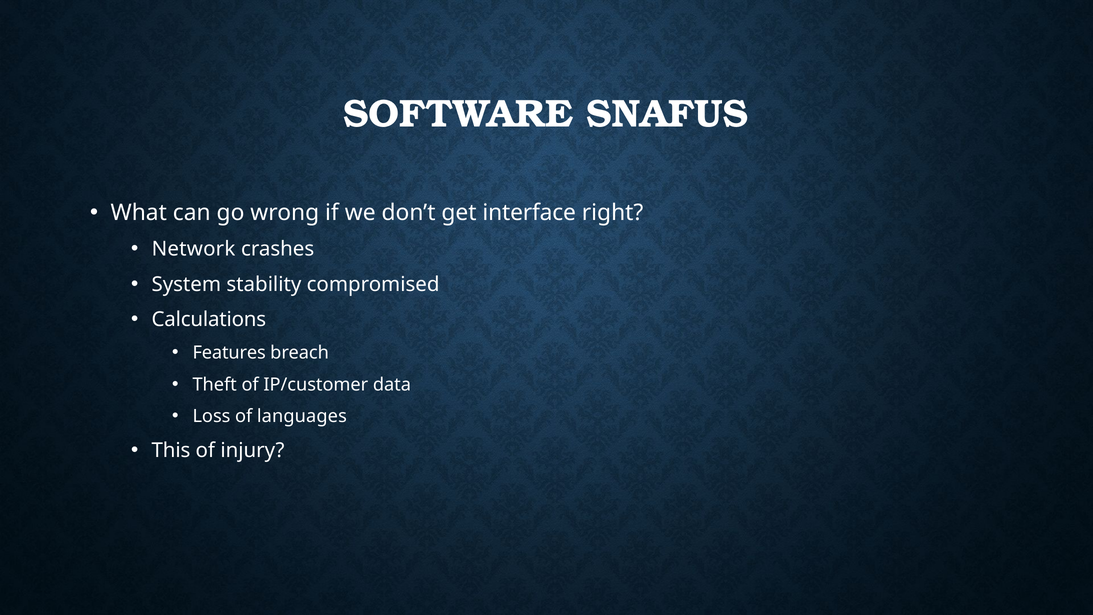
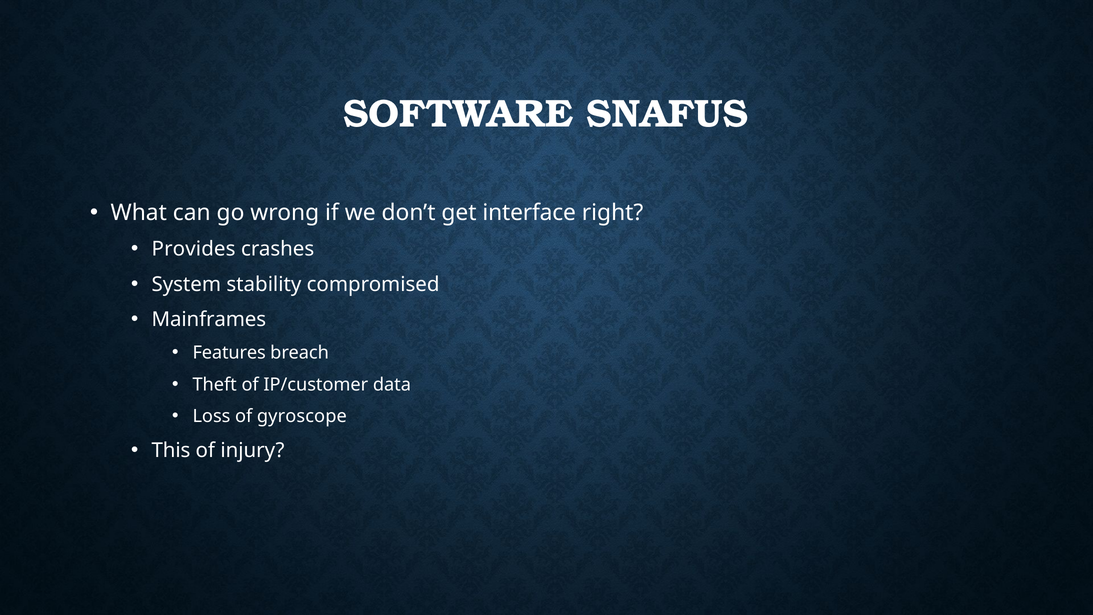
Network: Network -> Provides
Calculations: Calculations -> Mainframes
languages: languages -> gyroscope
